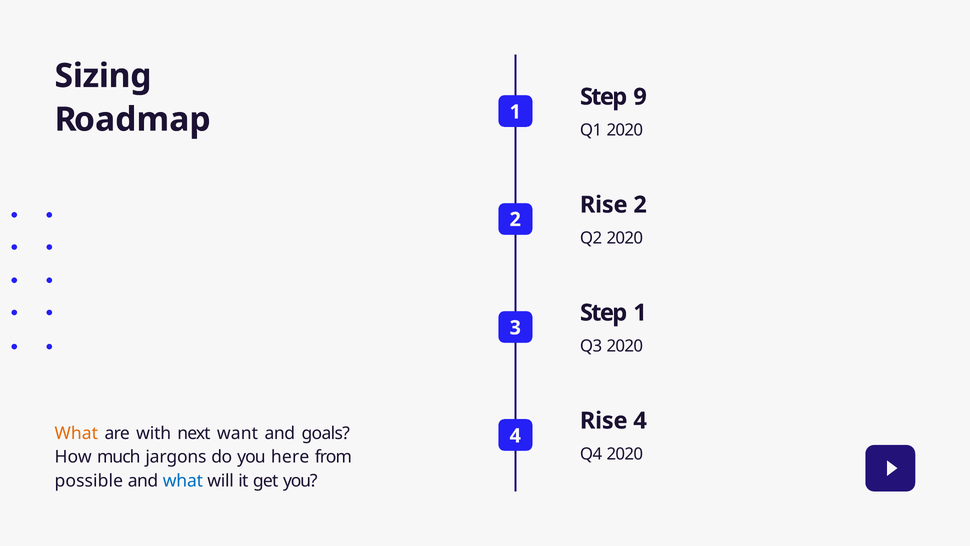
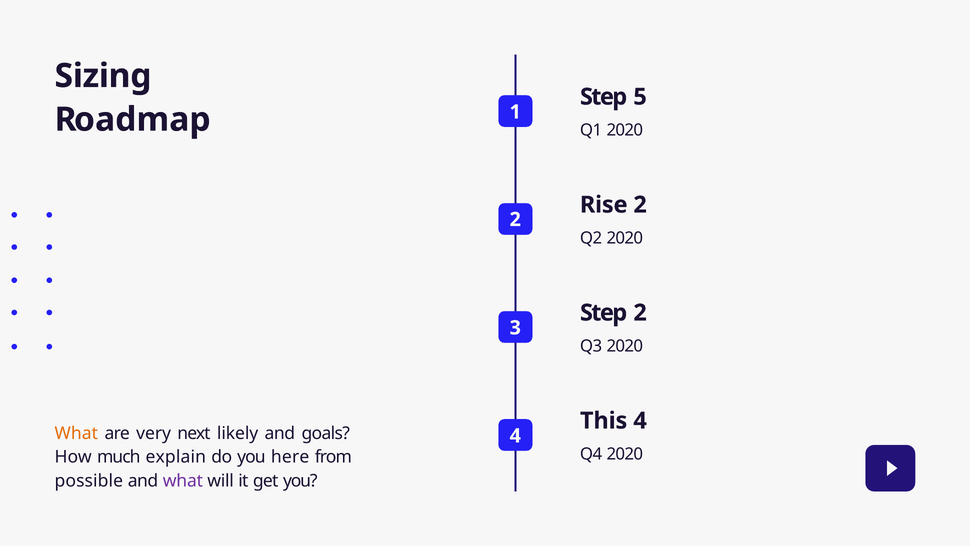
9: 9 -> 5
Step 1: 1 -> 2
Rise at (604, 420): Rise -> This
with: with -> very
want: want -> likely
jargons: jargons -> explain
what at (183, 481) colour: blue -> purple
